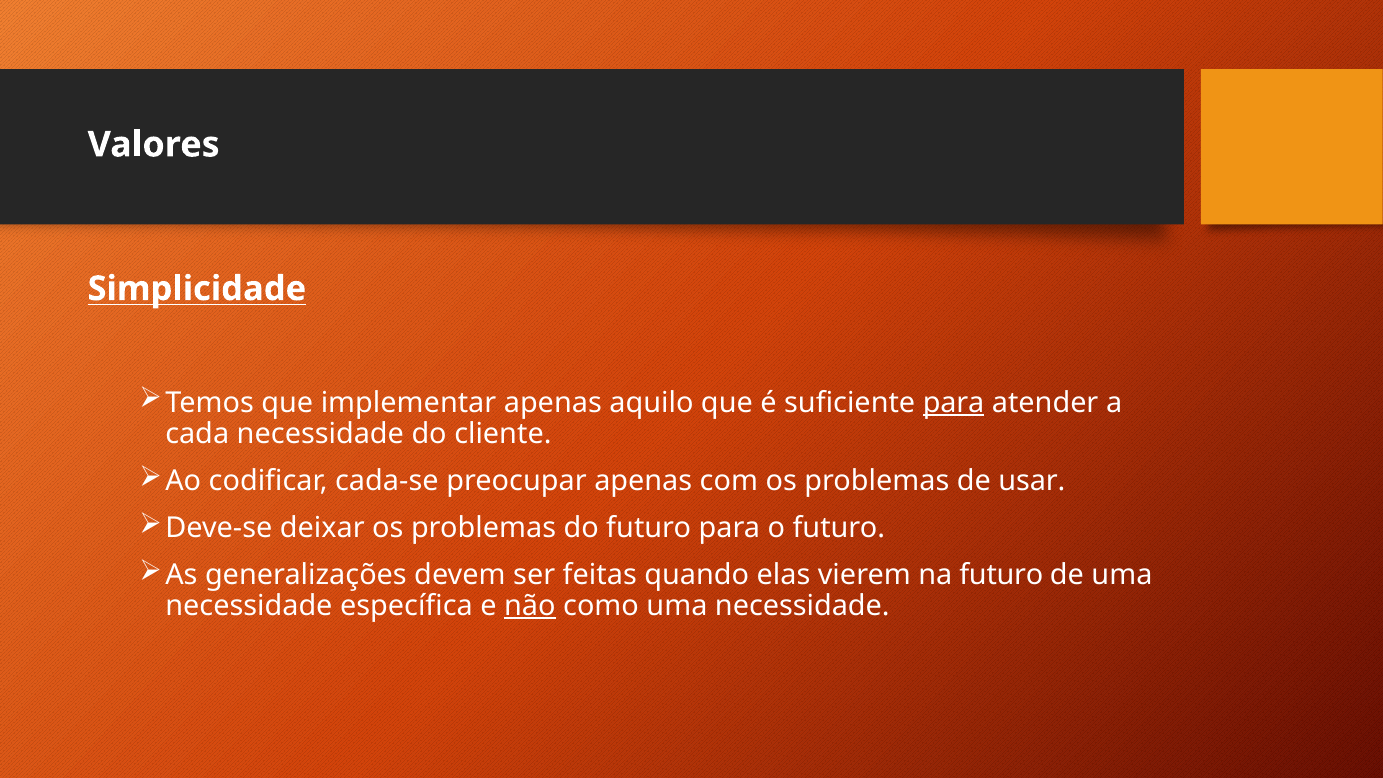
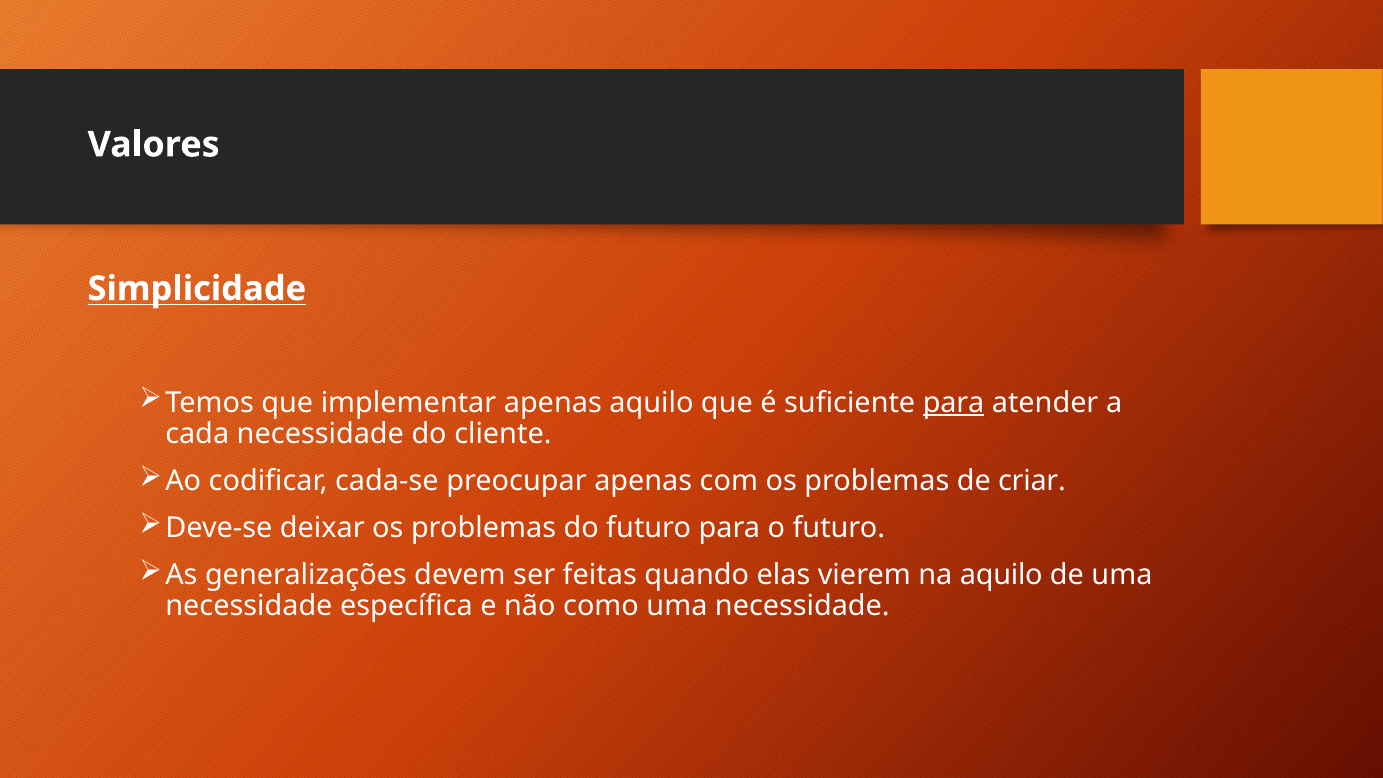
usar: usar -> criar
na futuro: futuro -> aquilo
não underline: present -> none
